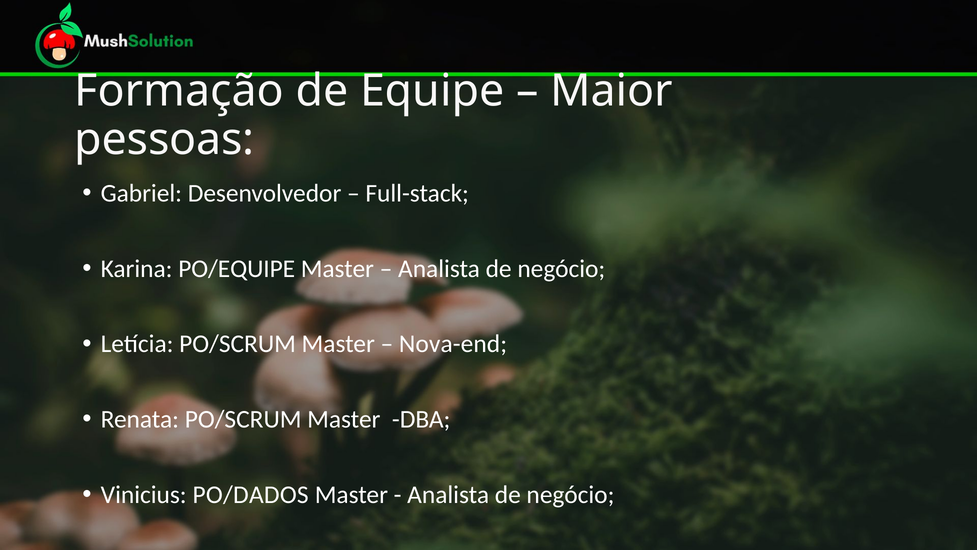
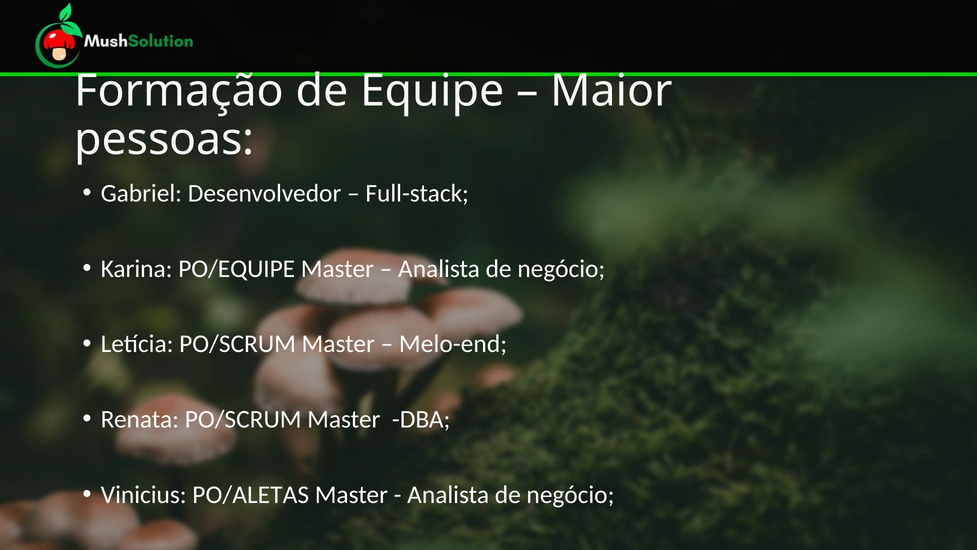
Nova-end: Nova-end -> Melo-end
PO/DADOS: PO/DADOS -> PO/ALETAS
